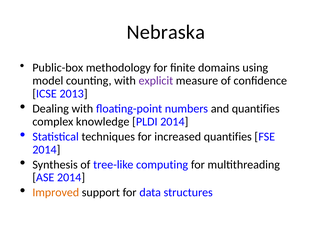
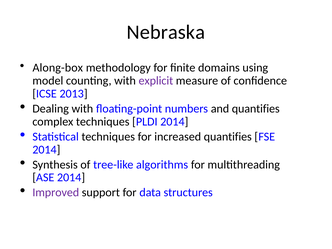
Public-box: Public-box -> Along-box
complex knowledge: knowledge -> techniques
computing: computing -> algorithms
Improved colour: orange -> purple
